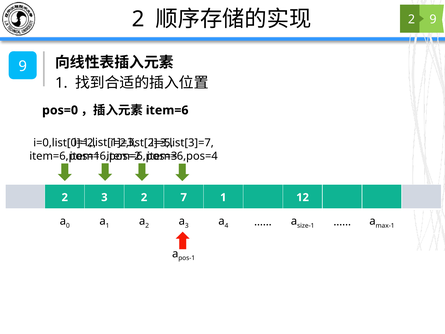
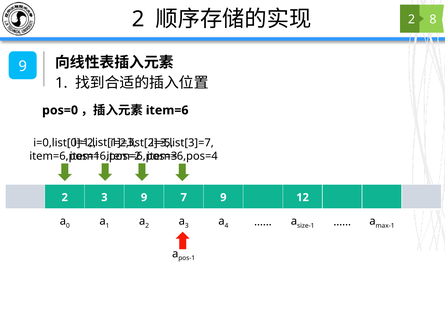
9 at (433, 20): 9 -> 8
3 2: 2 -> 9
7 1: 1 -> 9
